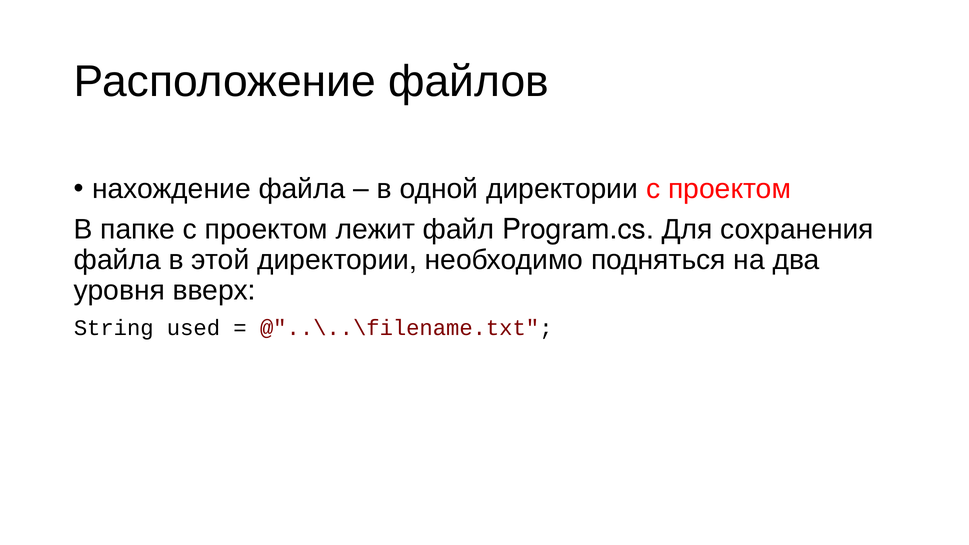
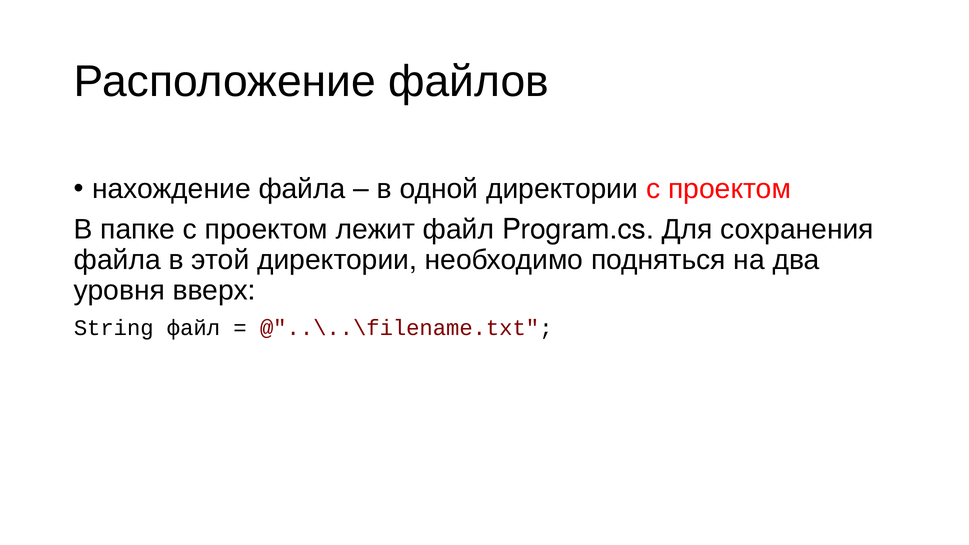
String used: used -> файл
